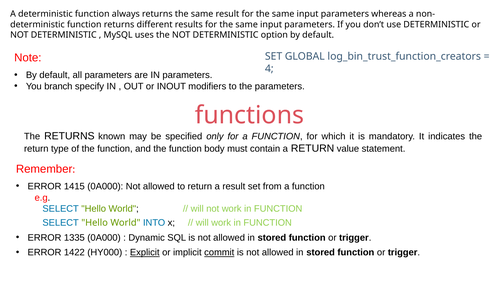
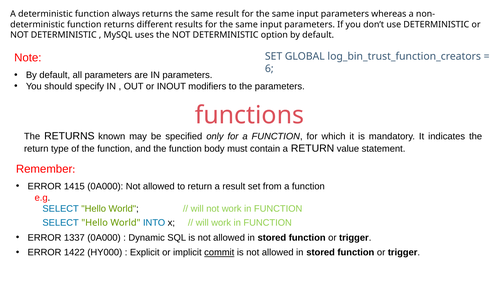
4: 4 -> 6
branch: branch -> should
1335: 1335 -> 1337
Explicit underline: present -> none
